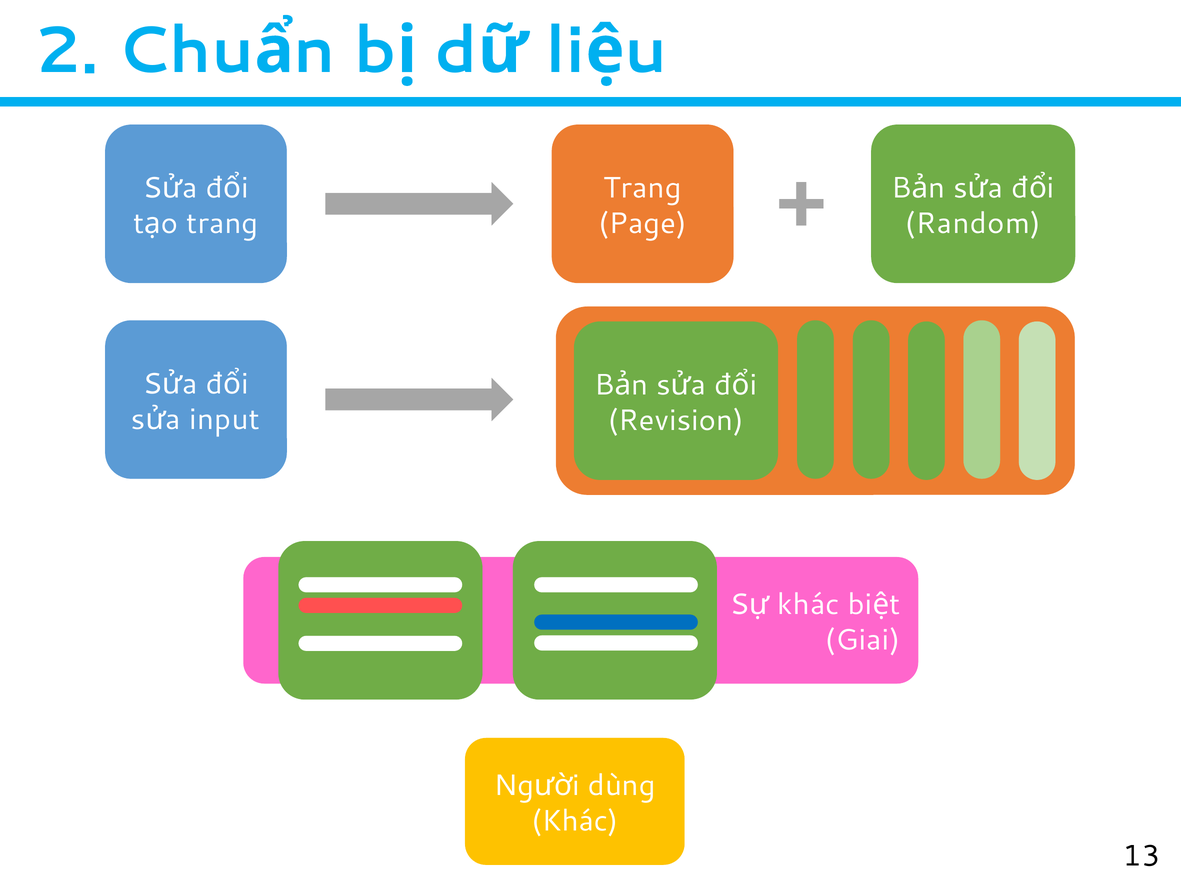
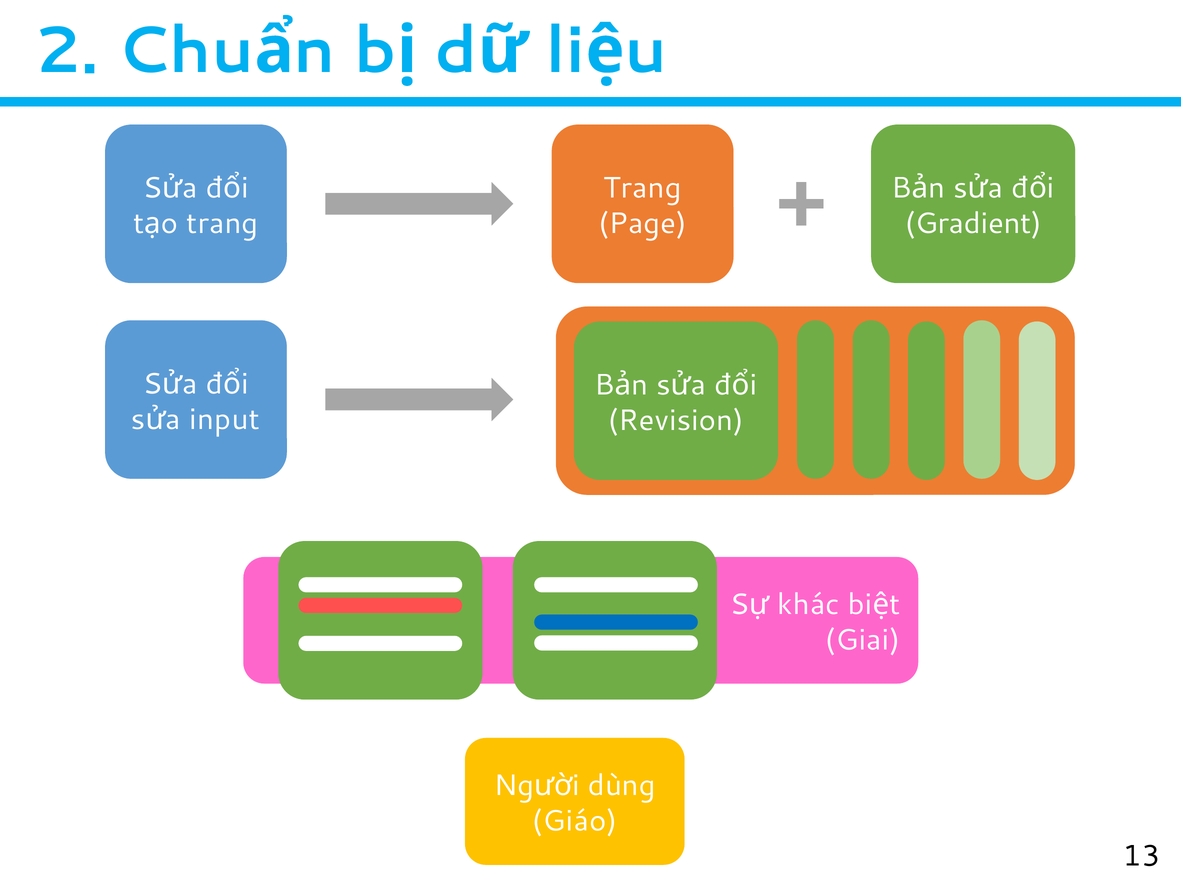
Random: Random -> Gradient
Khác at (575, 821): Khác -> Giáo
